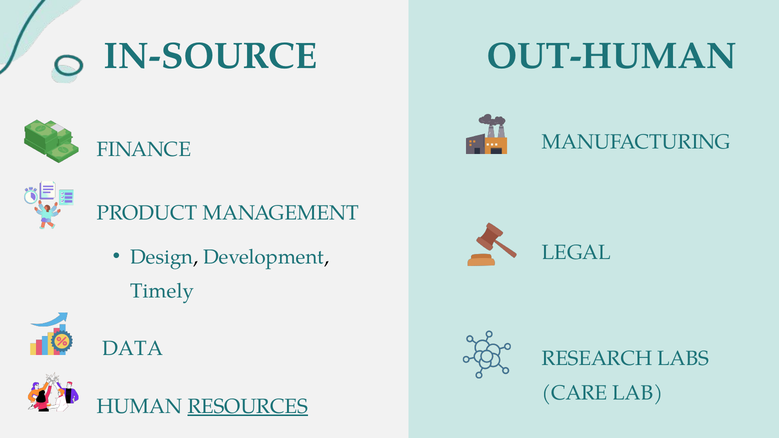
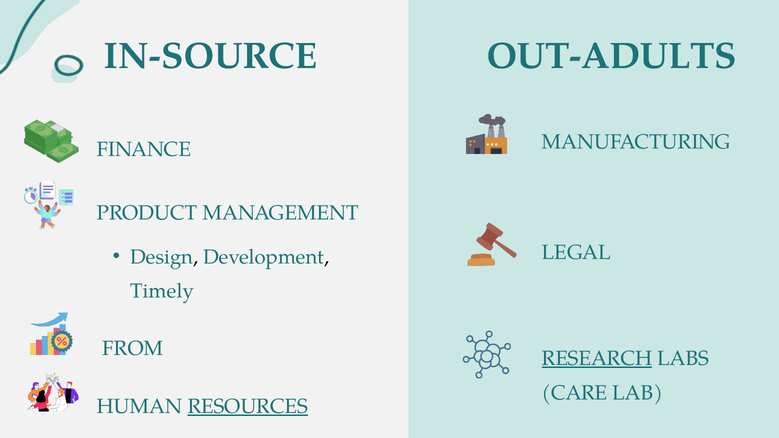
OUT-HUMAN: OUT-HUMAN -> OUT-ADULTS
DATA: DATA -> FROM
RESEARCH underline: none -> present
